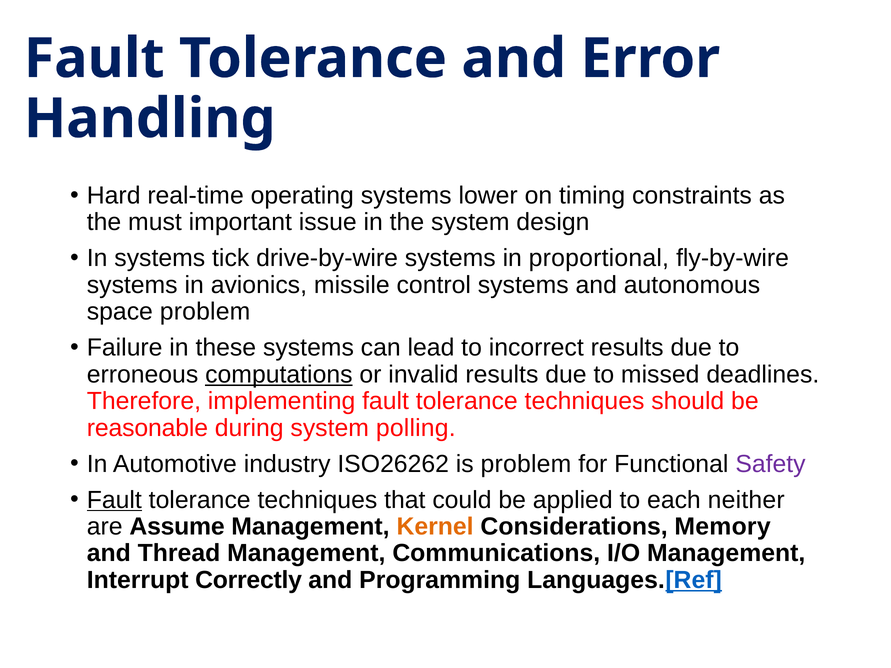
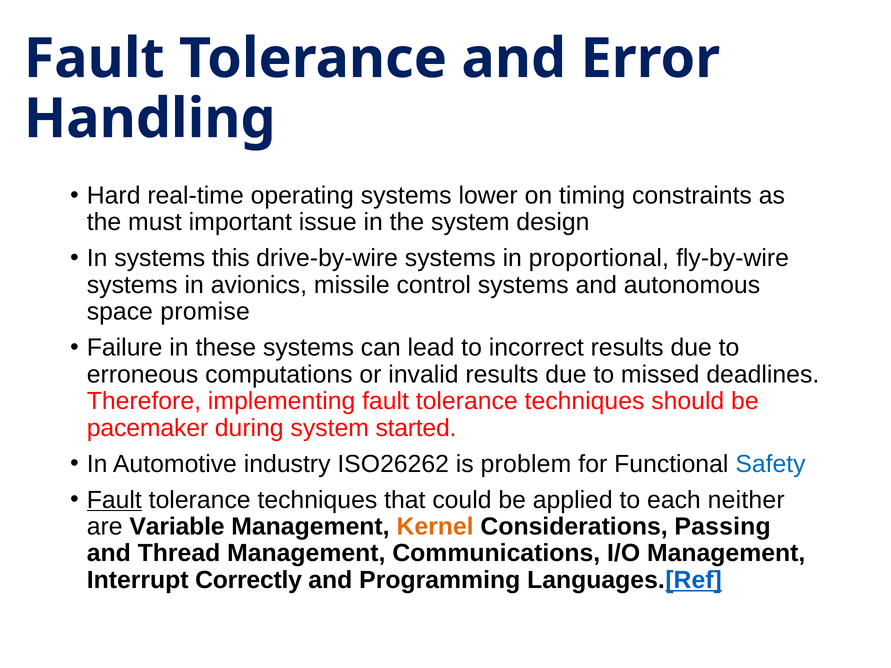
tick: tick -> this
space problem: problem -> promise
computations underline: present -> none
reasonable: reasonable -> pacemaker
polling: polling -> started
Safety colour: purple -> blue
Assume: Assume -> Variable
Memory: Memory -> Passing
